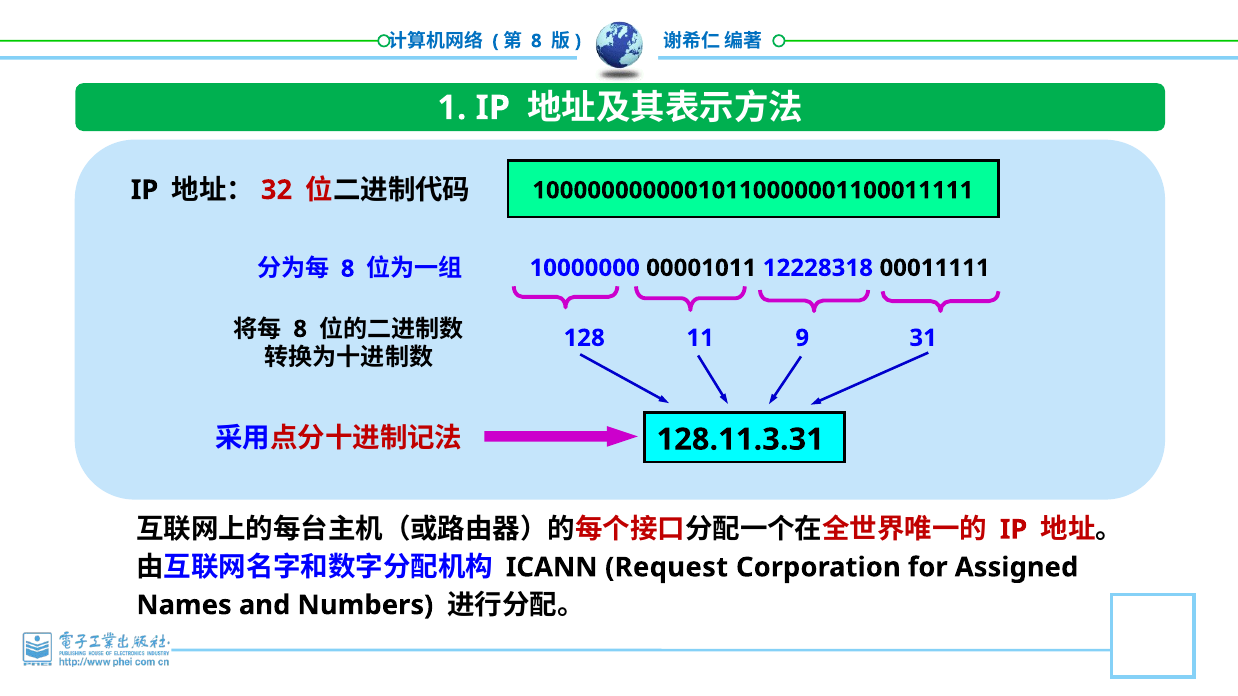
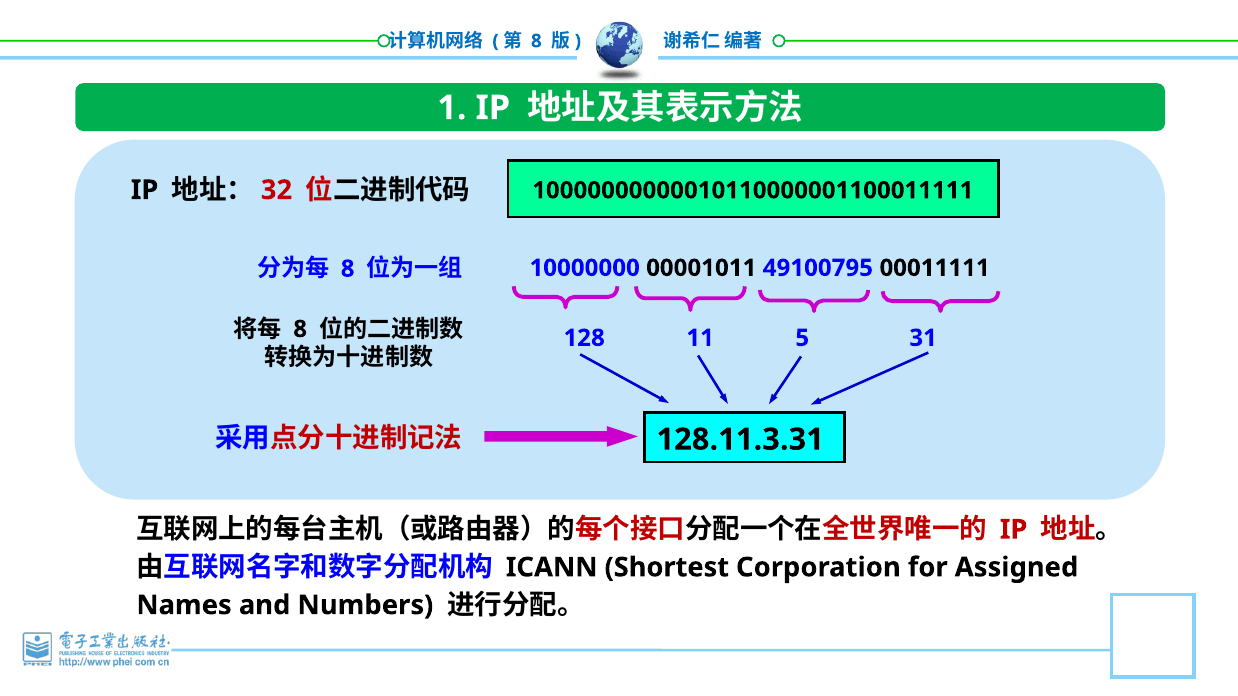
12228318: 12228318 -> 49100795
9: 9 -> 5
Request: Request -> Shortest
